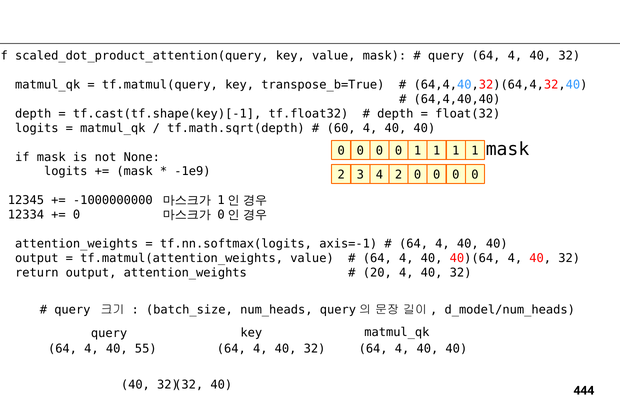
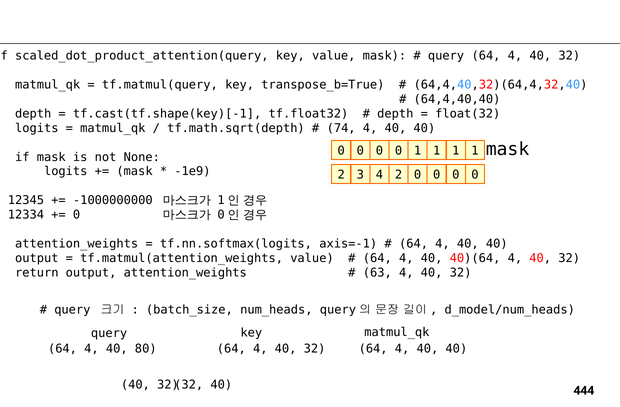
60: 60 -> 74
20: 20 -> 63
55: 55 -> 80
